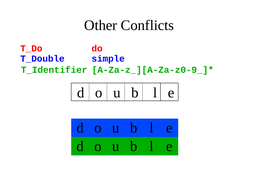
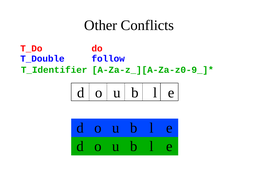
simple: simple -> follow
